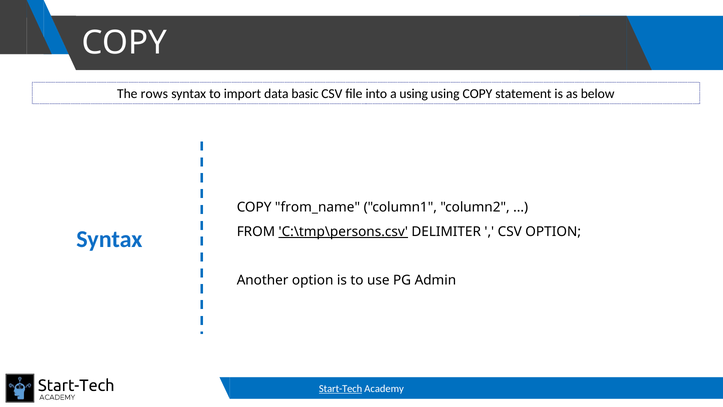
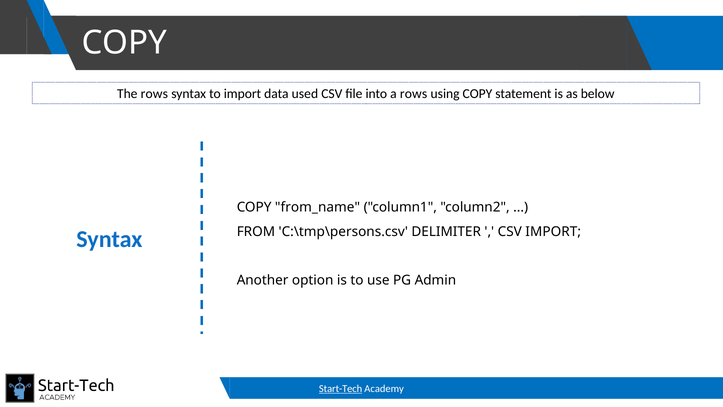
basic: basic -> used
a using: using -> rows
C:\tmp\persons.csv underline: present -> none
CSV OPTION: OPTION -> IMPORT
